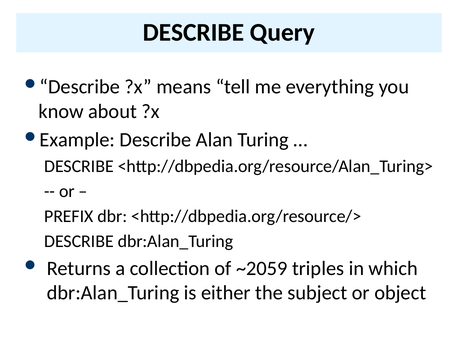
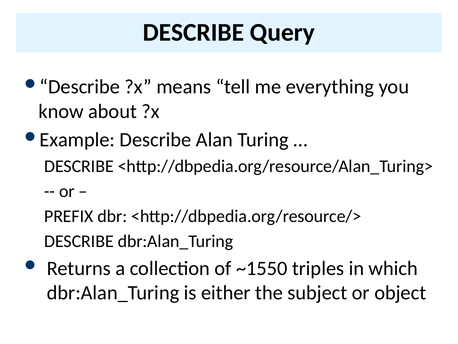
~2059: ~2059 -> ~1550
